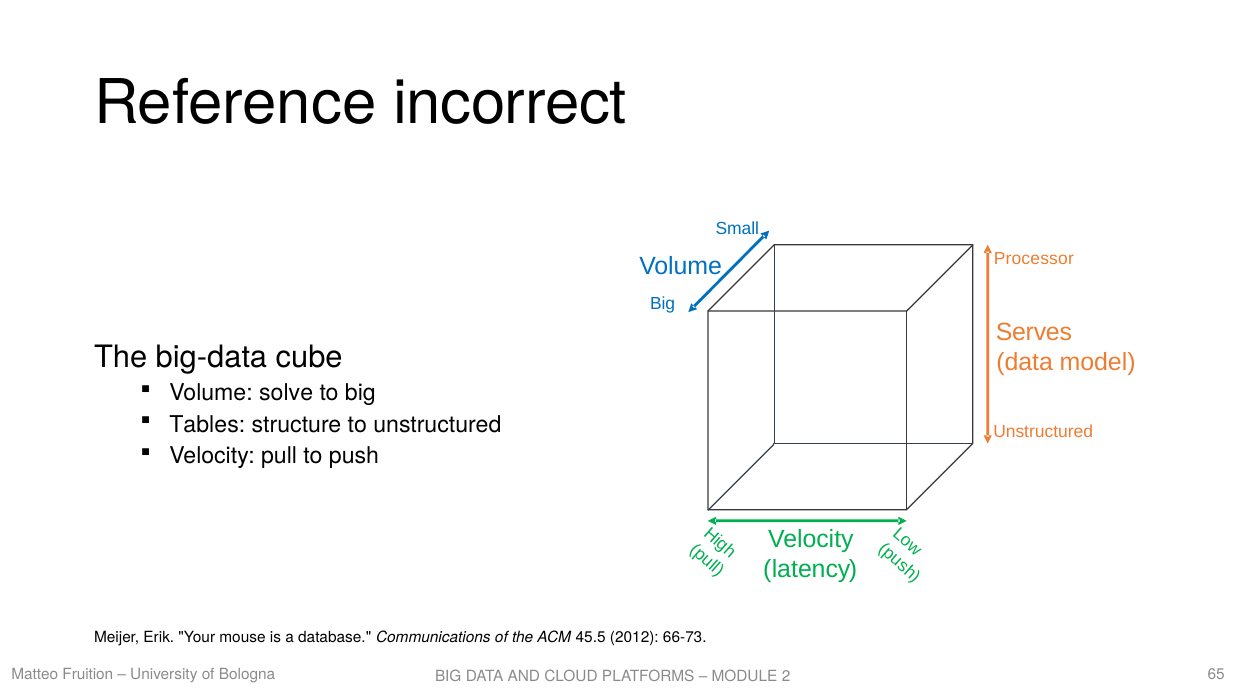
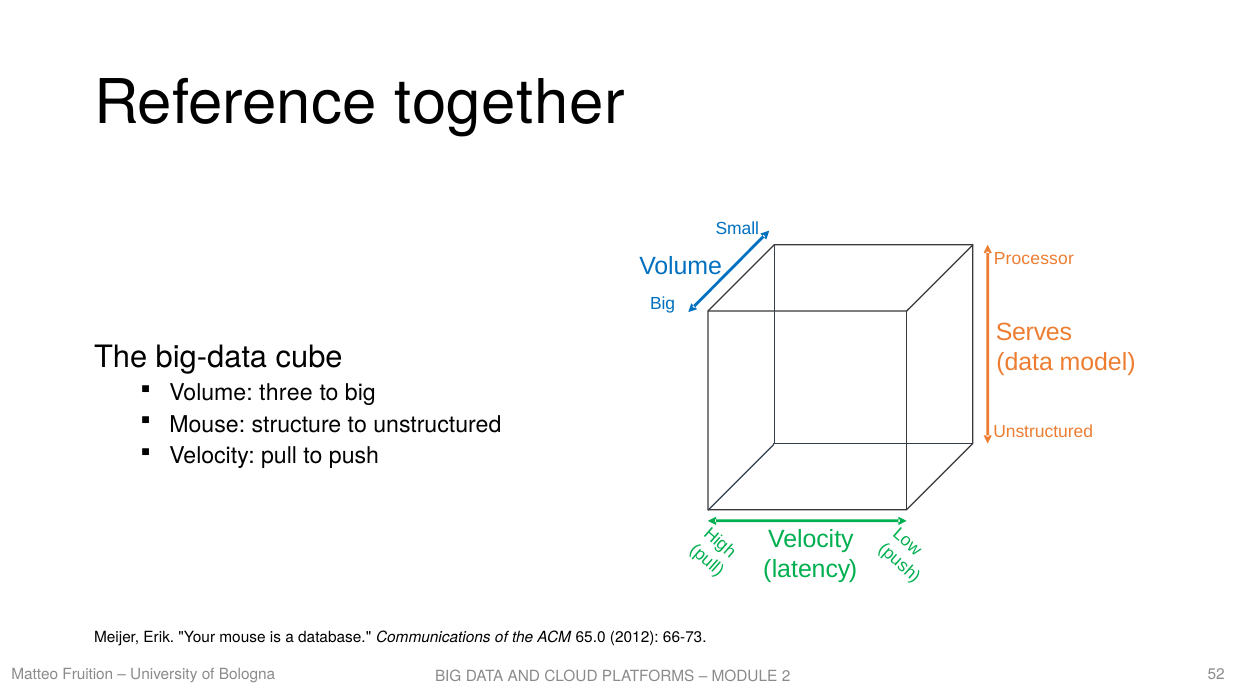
incorrect: incorrect -> together
solve: solve -> three
Tables at (207, 425): Tables -> Mouse
45.5: 45.5 -> 65.0
65: 65 -> 52
